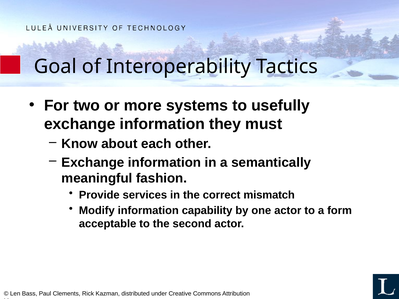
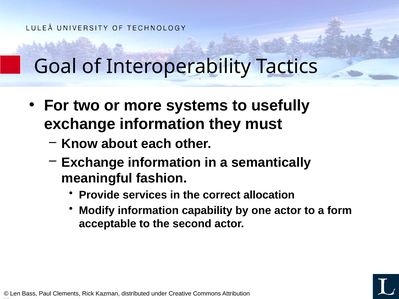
mismatch: mismatch -> allocation
